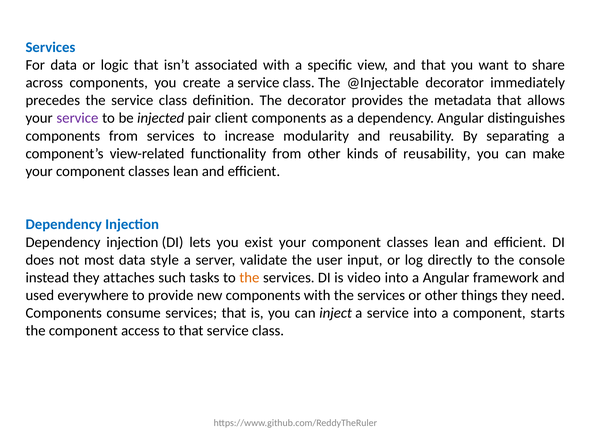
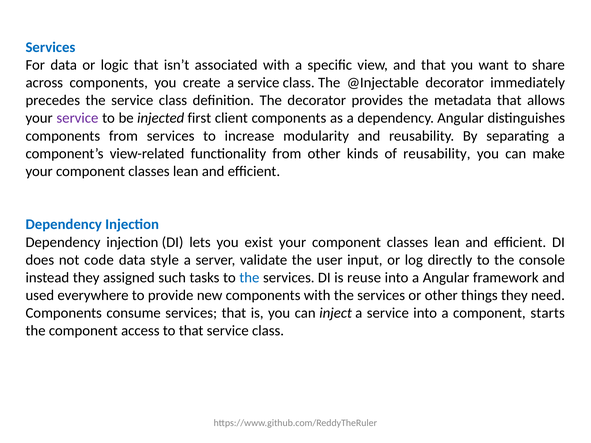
pair: pair -> first
most: most -> code
attaches: attaches -> assigned
the at (249, 278) colour: orange -> blue
video: video -> reuse
